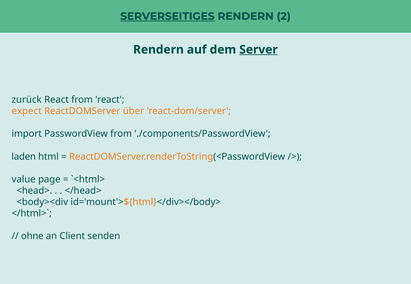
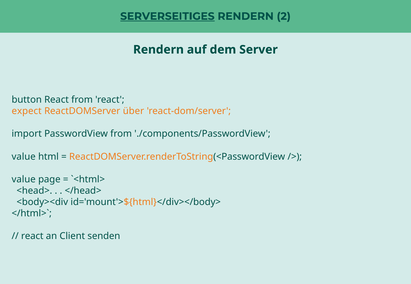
Server underline: present -> none
zurück: zurück -> button
laden at (24, 157): laden -> value
ohne at (32, 237): ohne -> react
